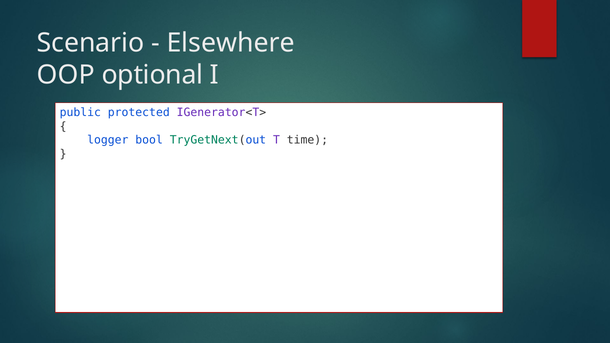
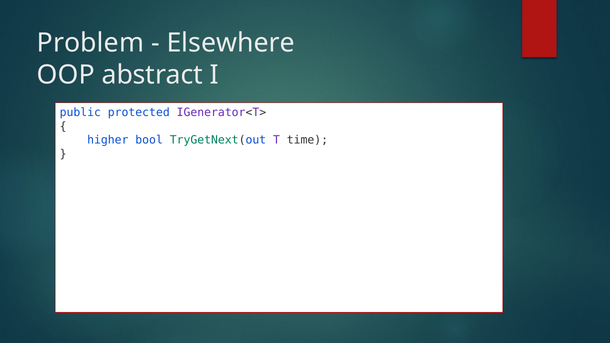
Scenario: Scenario -> Problem
optional: optional -> abstract
logger: logger -> higher
